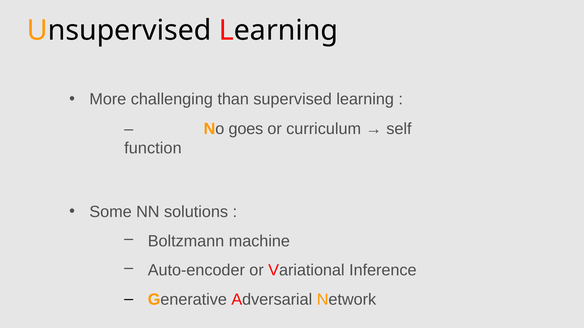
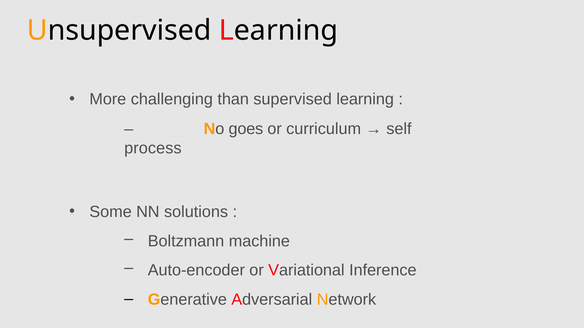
function: function -> process
